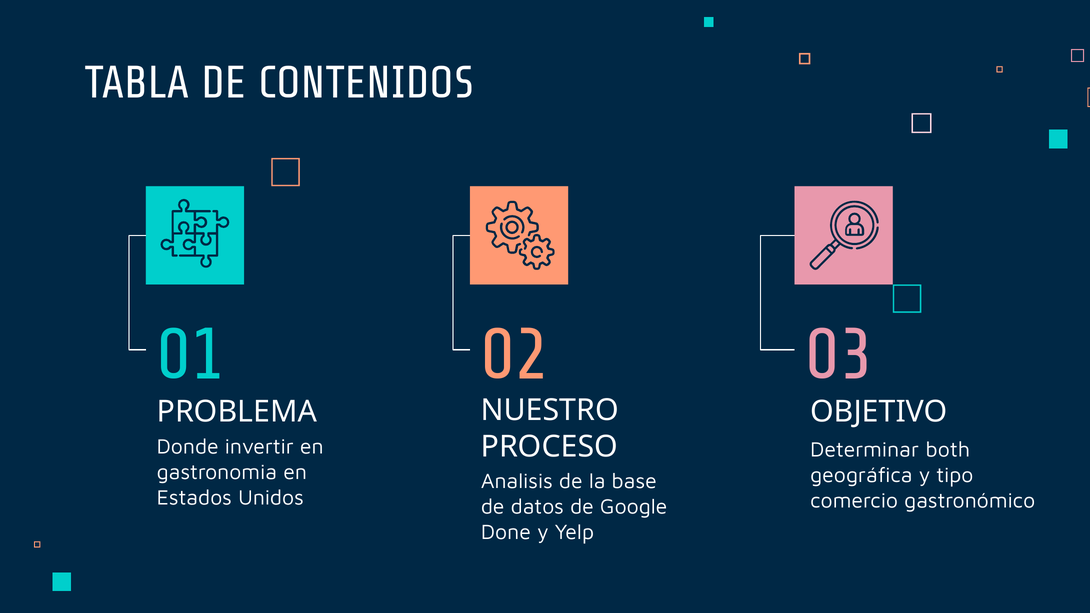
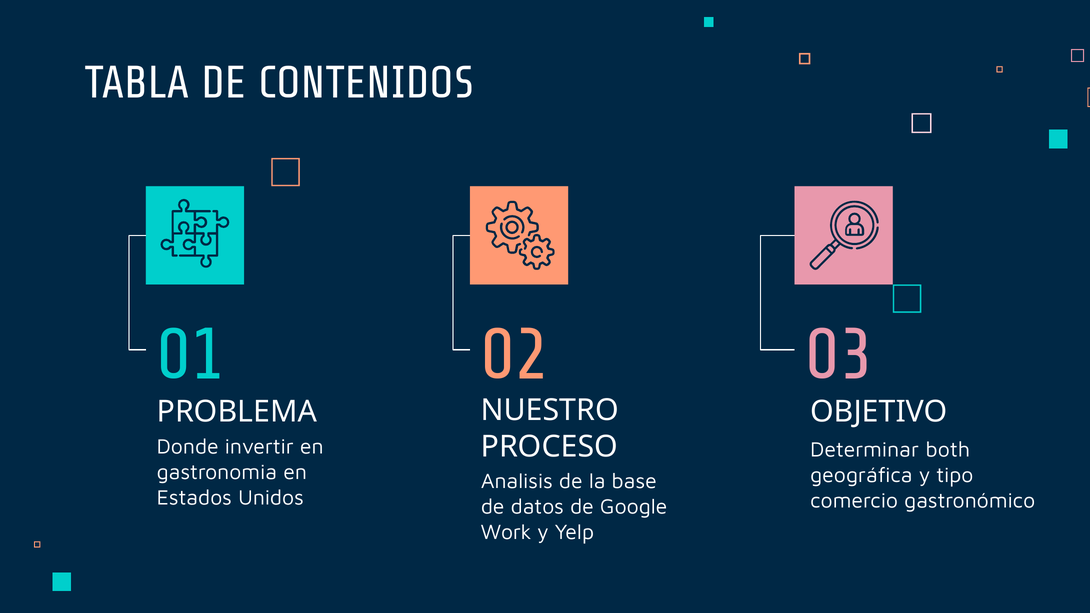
Done: Done -> Work
